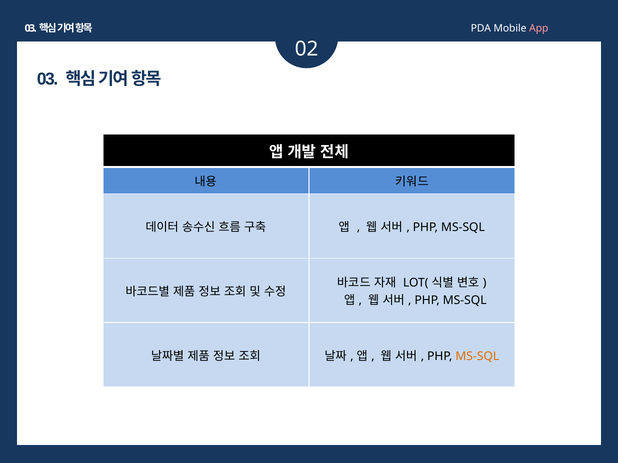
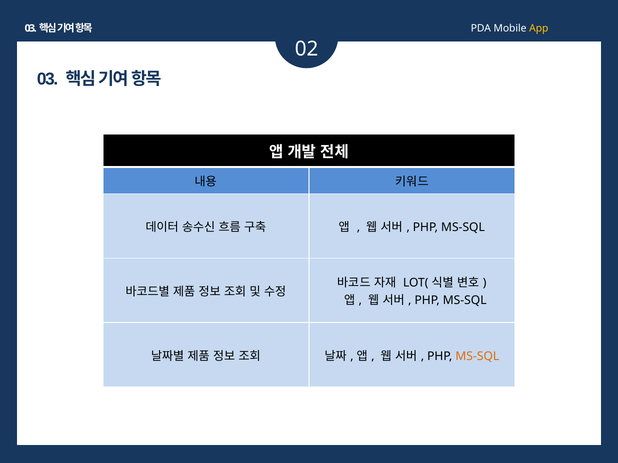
App colour: pink -> yellow
